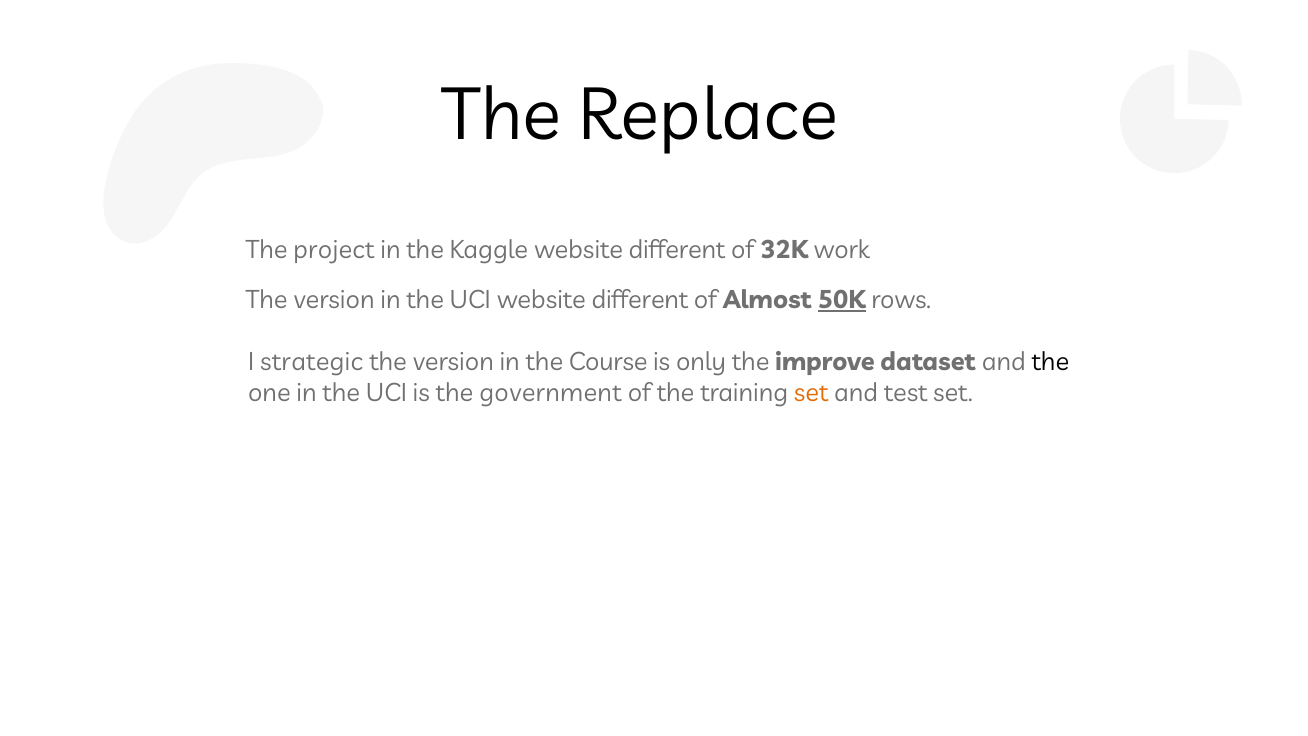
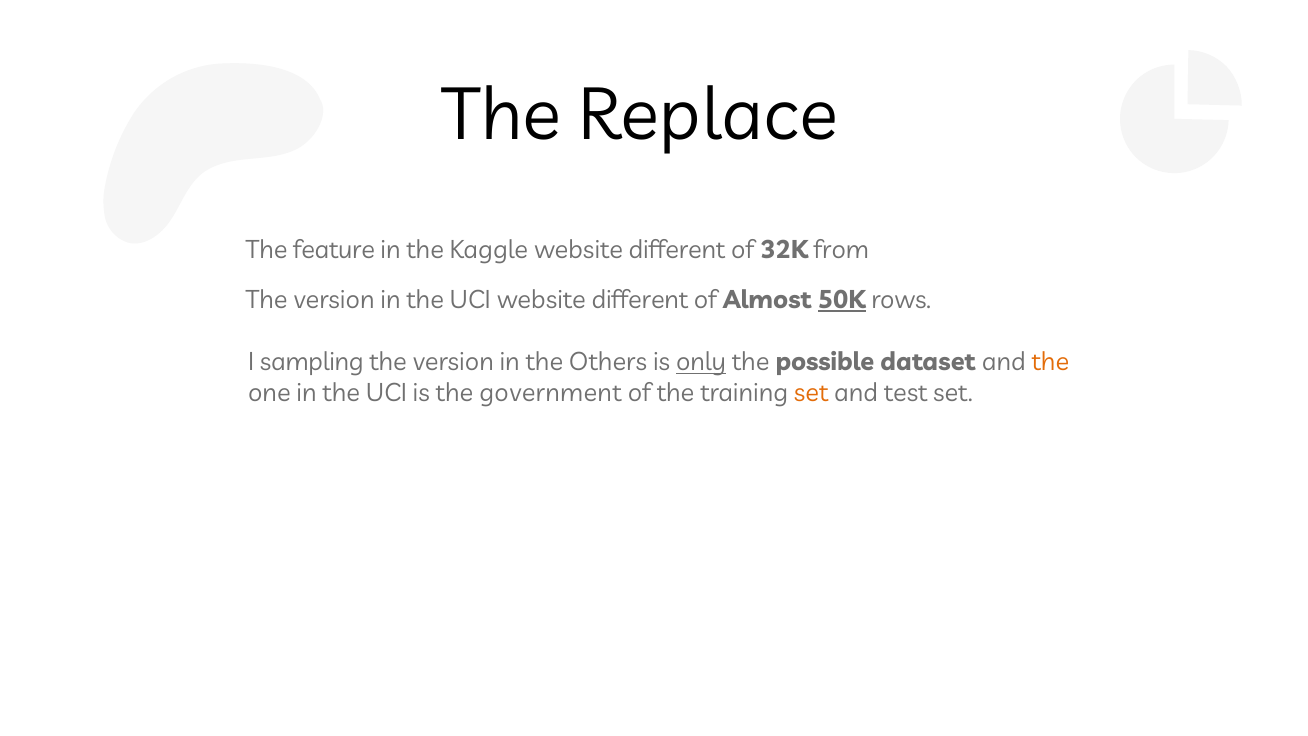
project: project -> feature
work: work -> from
strategic: strategic -> sampling
Course: Course -> Others
only underline: none -> present
improve: improve -> possible
the at (1050, 362) colour: black -> orange
